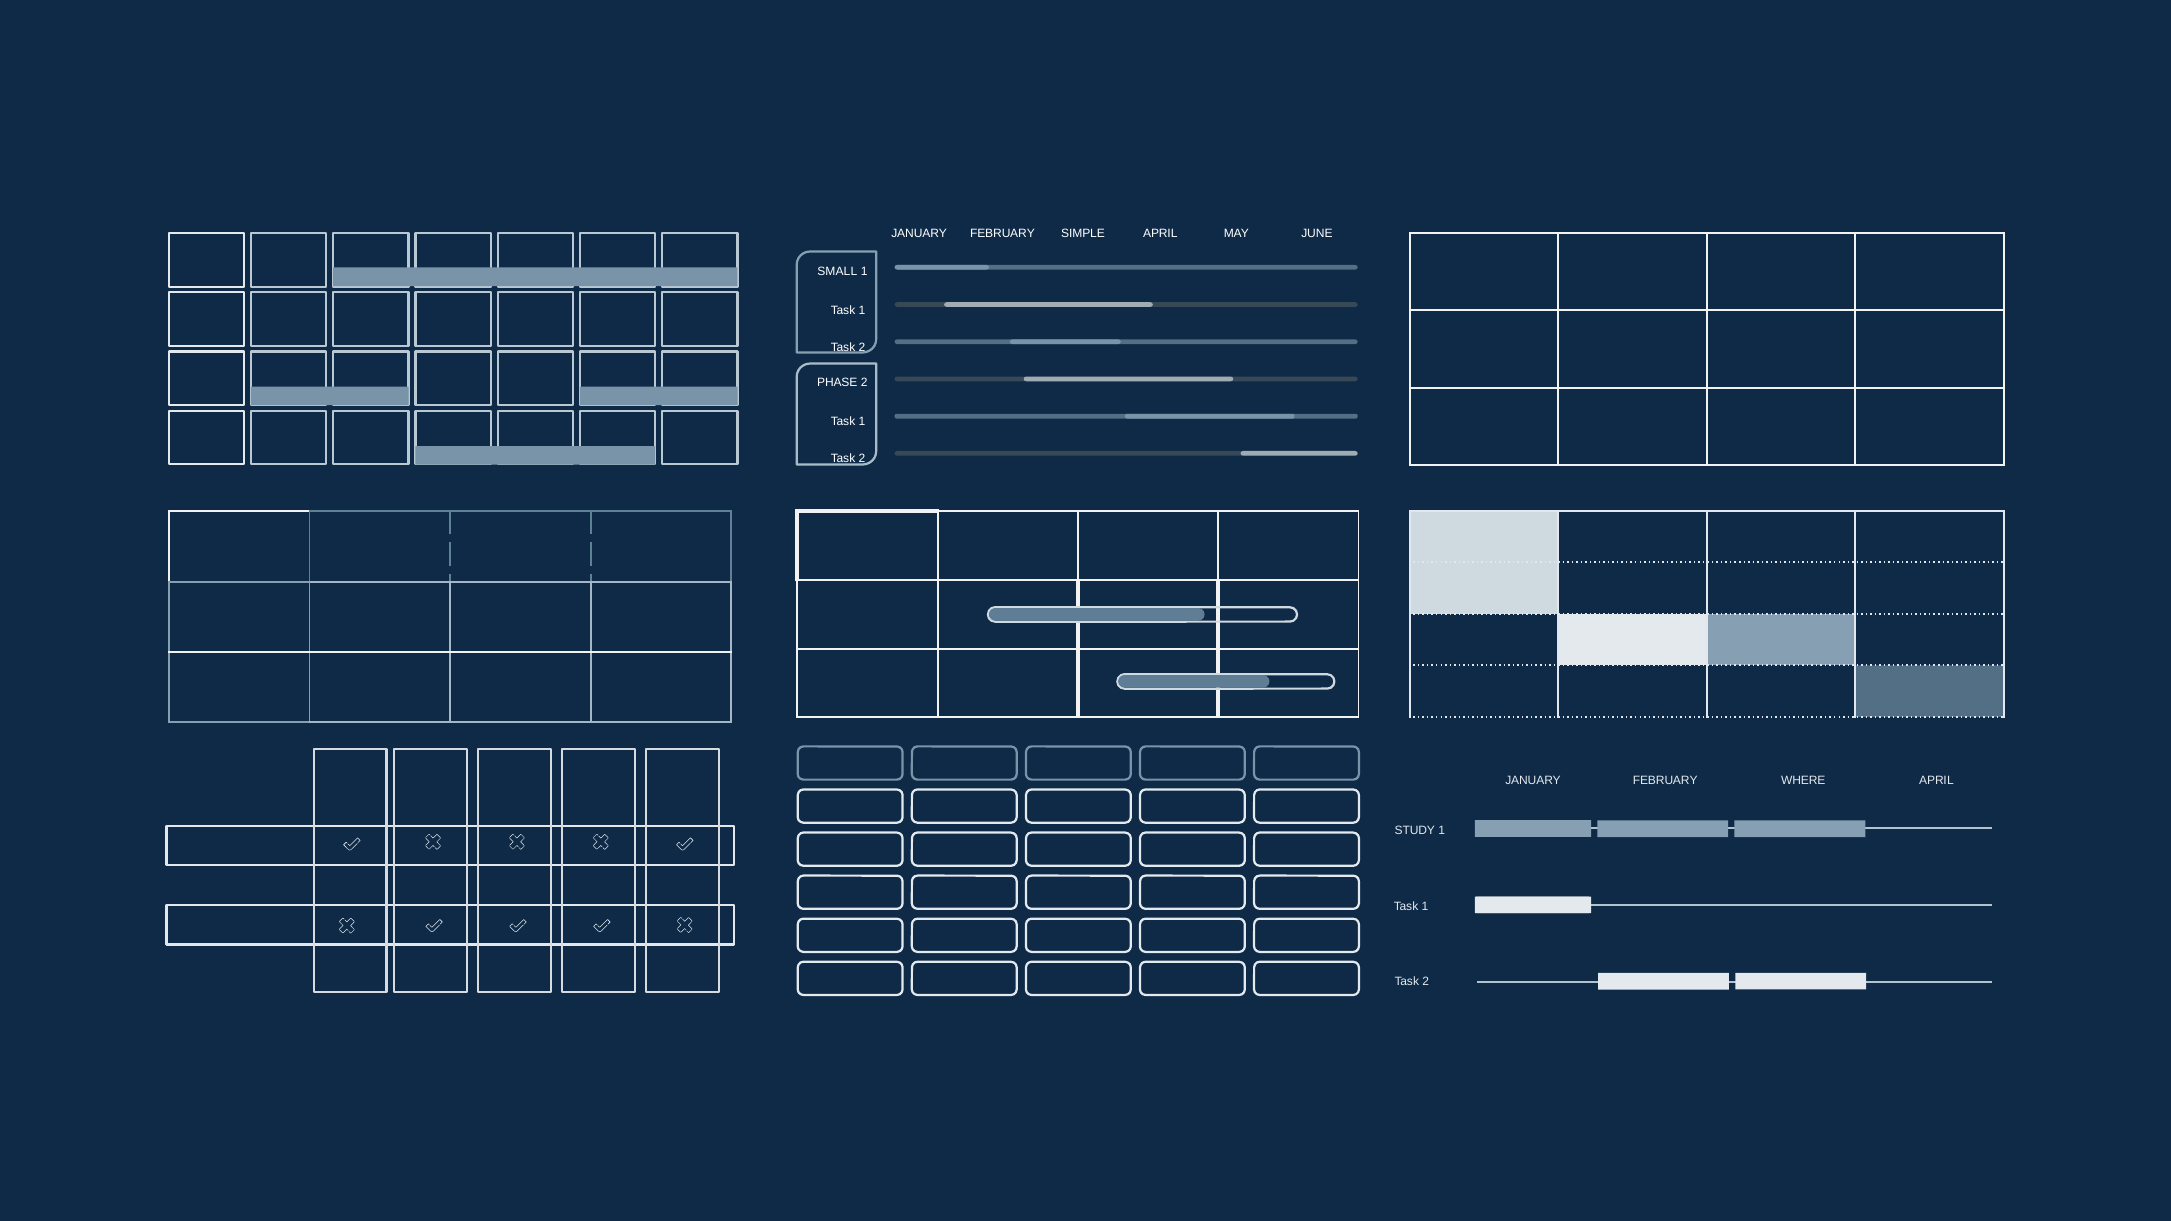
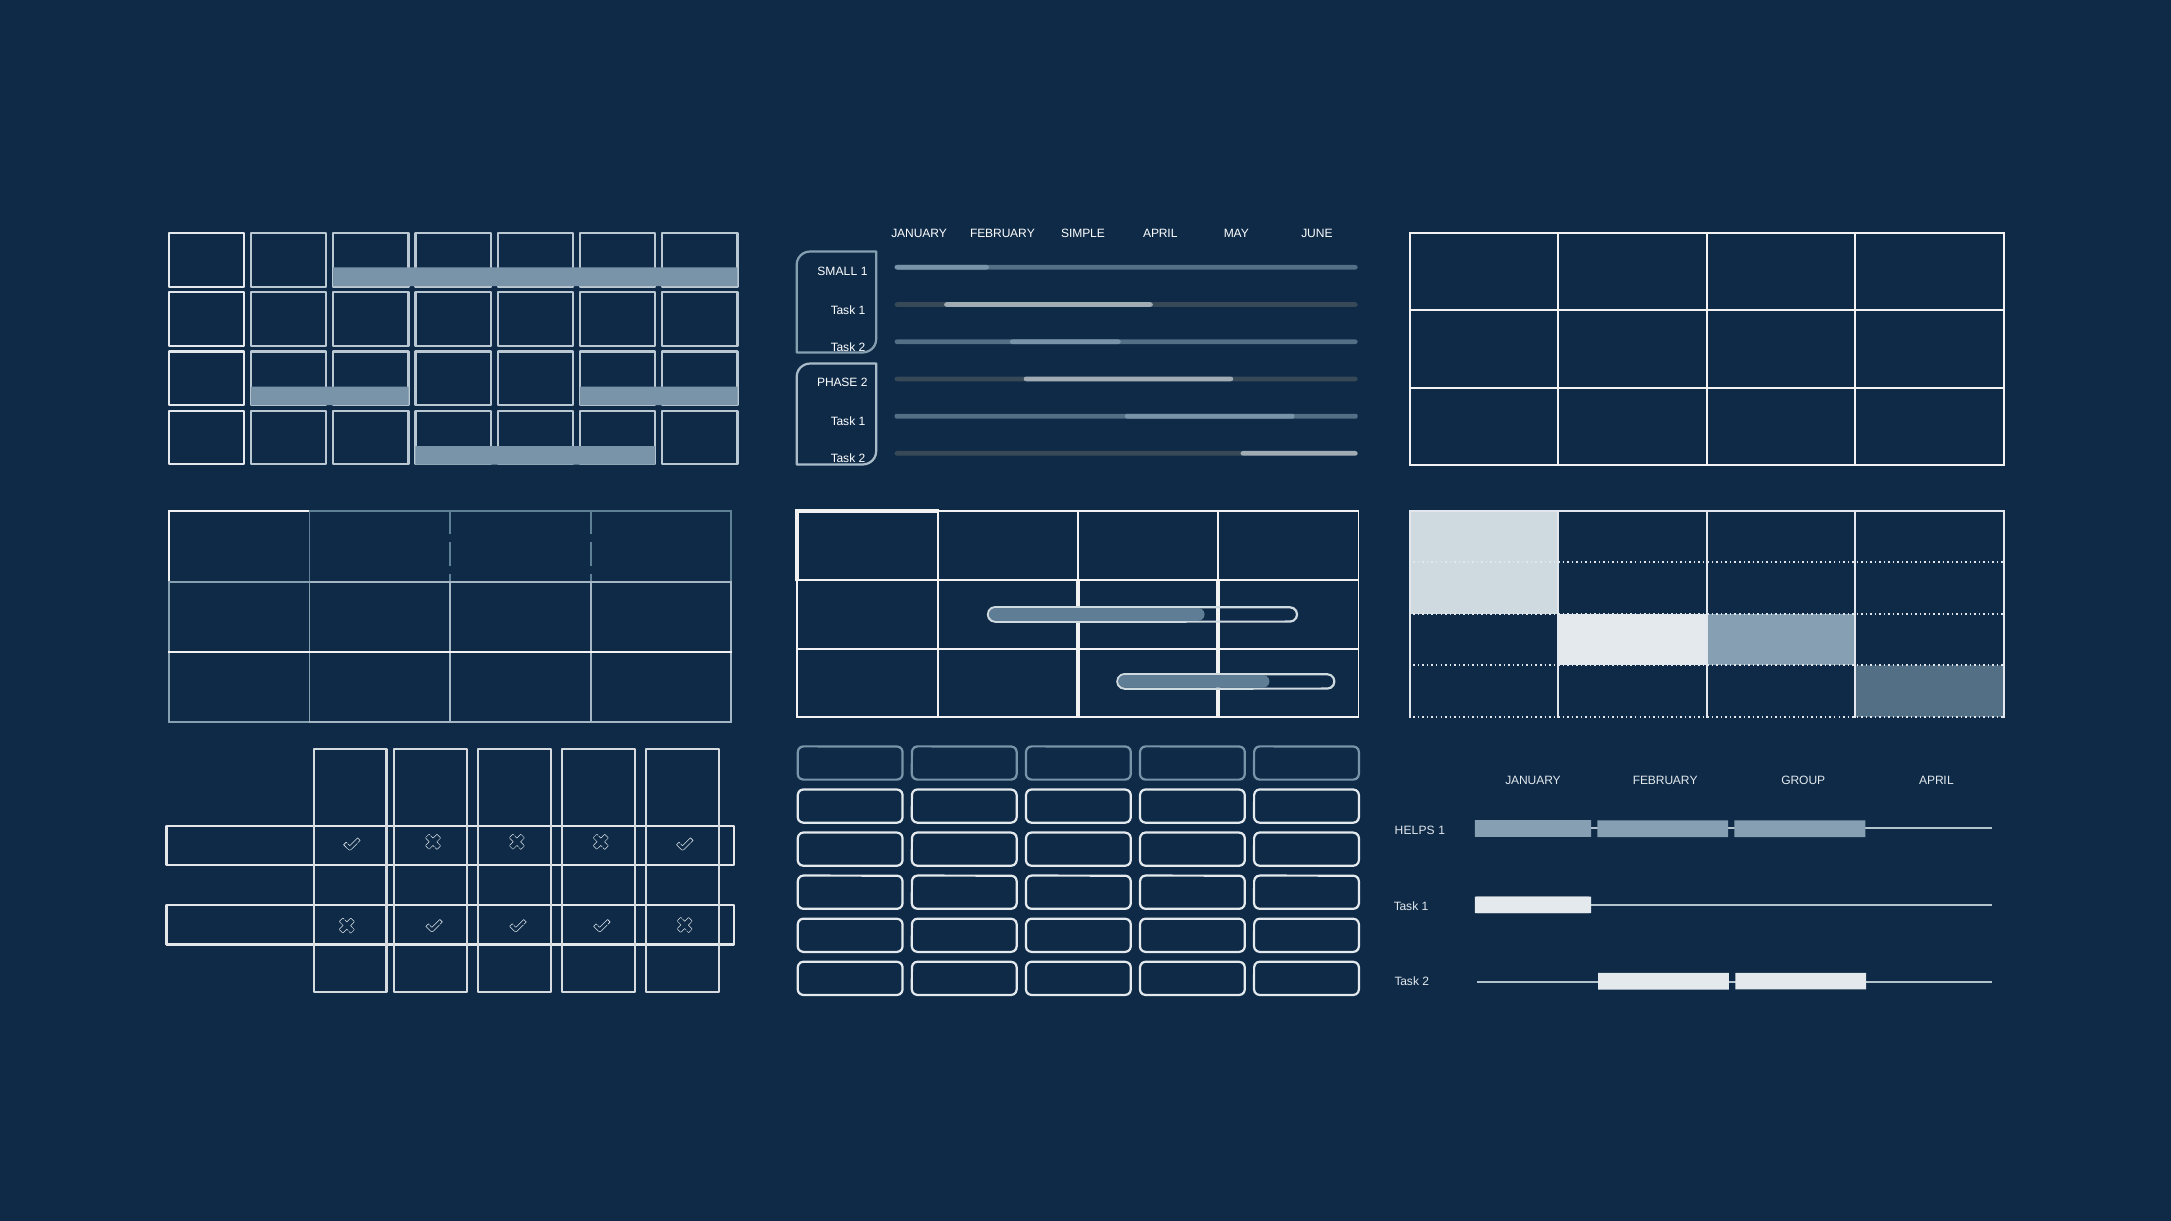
WHERE: WHERE -> GROUP
STUDY: STUDY -> HELPS
